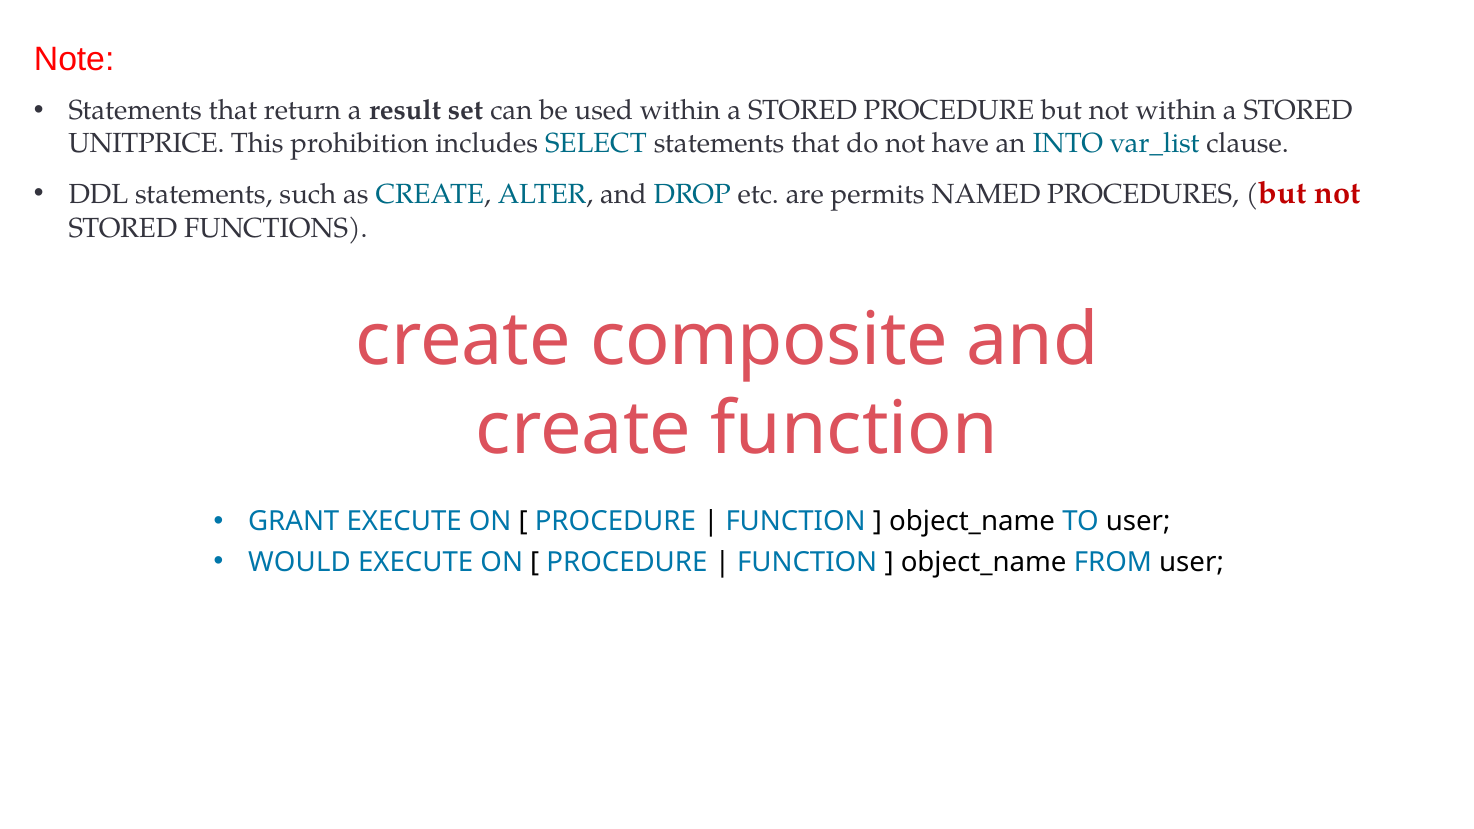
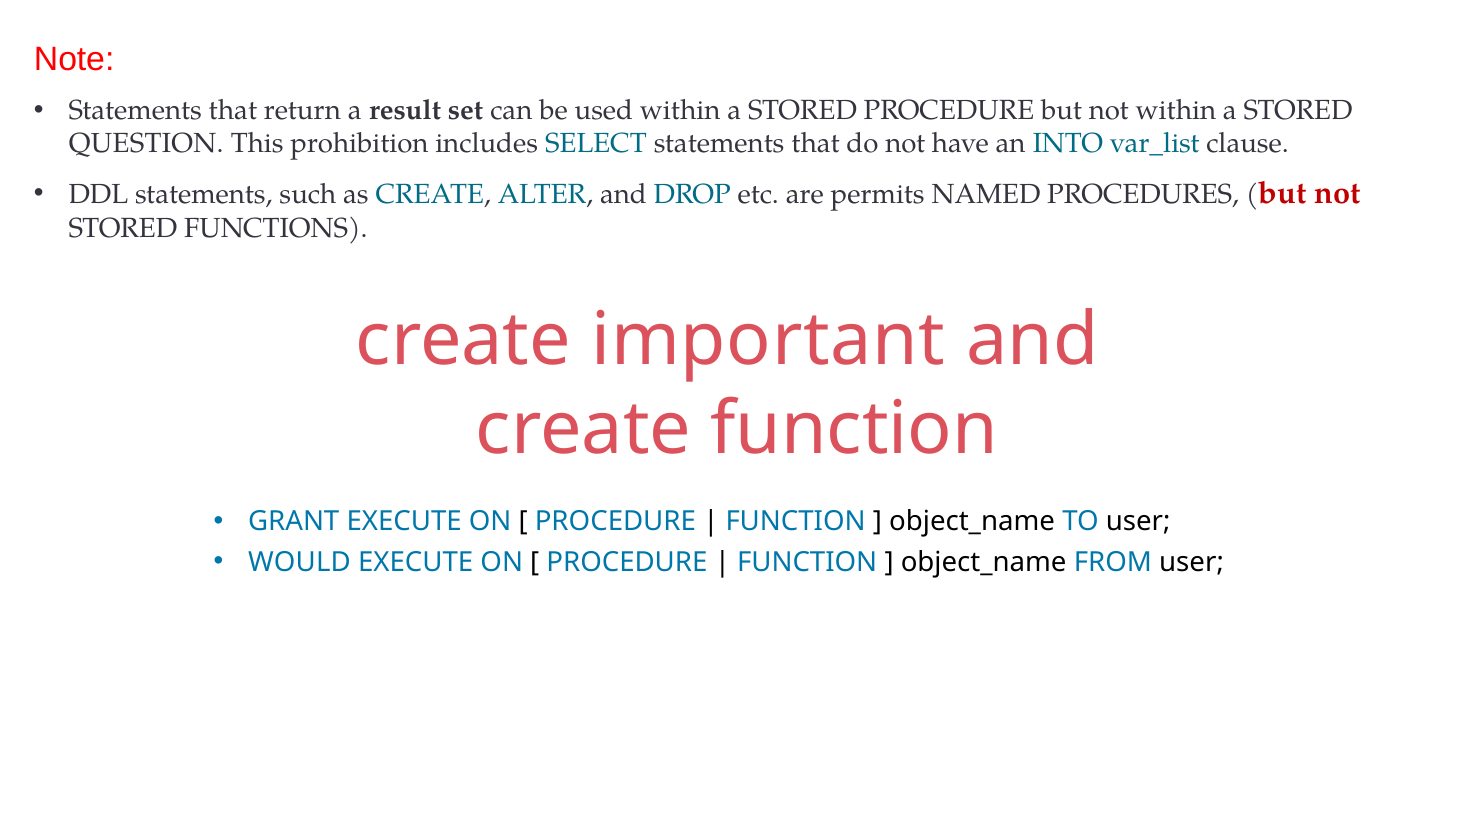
UNITPRICE: UNITPRICE -> QUESTION
composite: composite -> important
